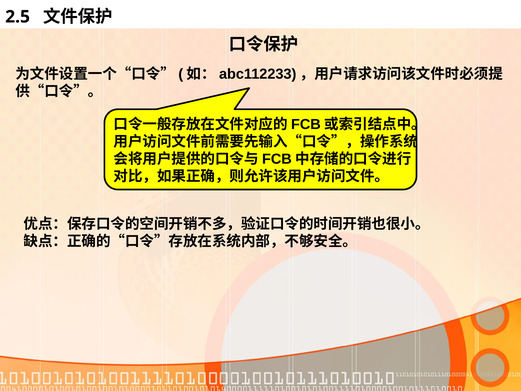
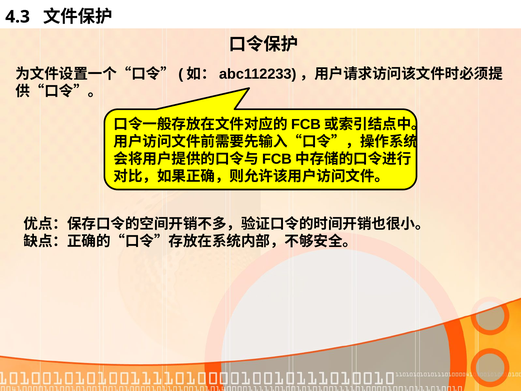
2.5: 2.5 -> 4.3
